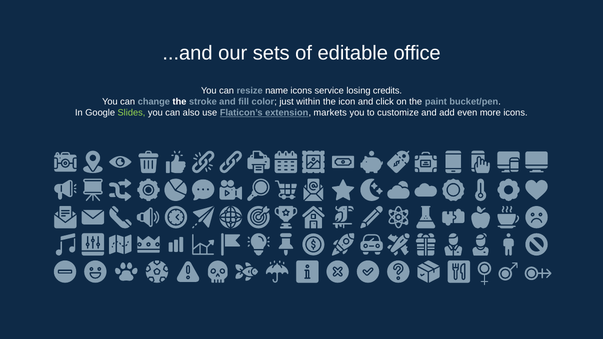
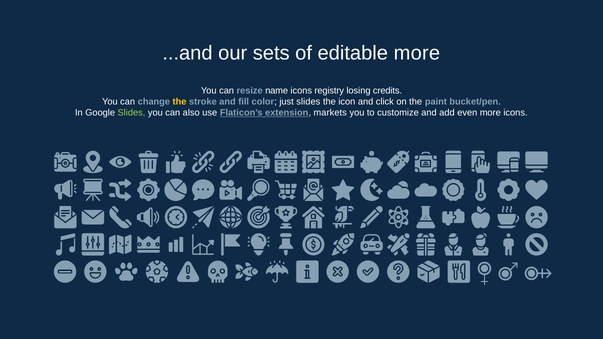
editable office: office -> more
service: service -> registry
the at (180, 102) colour: white -> yellow
just within: within -> slides
